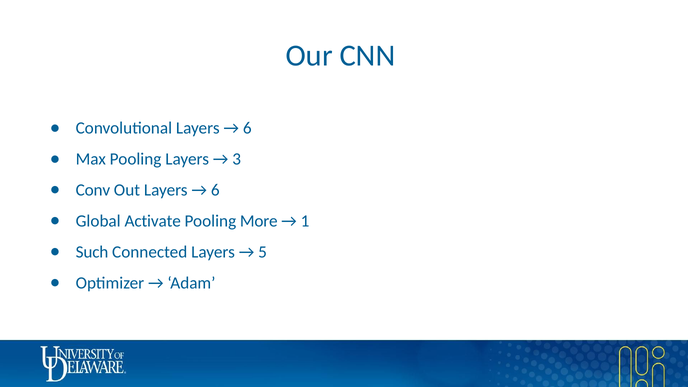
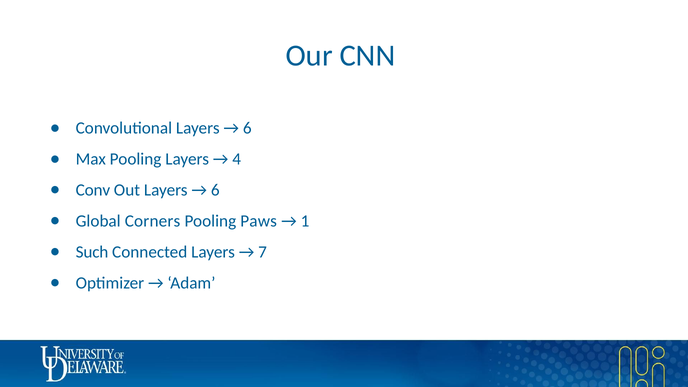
3: 3 -> 4
Activate: Activate -> Corners
More: More -> Paws
5: 5 -> 7
